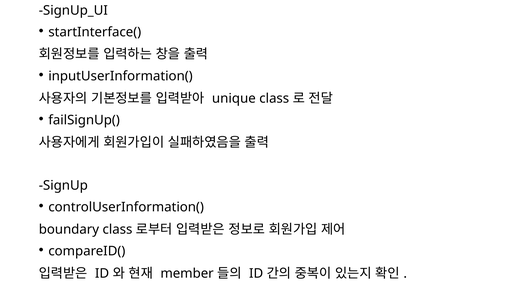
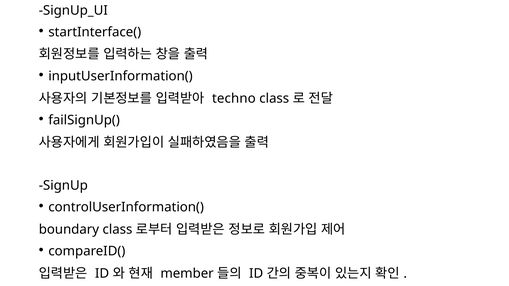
unique: unique -> techno
